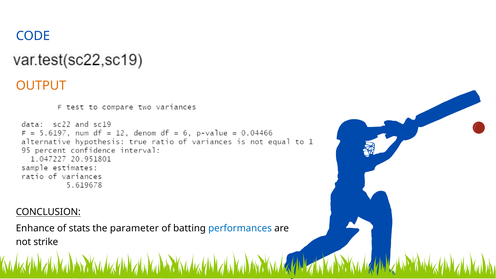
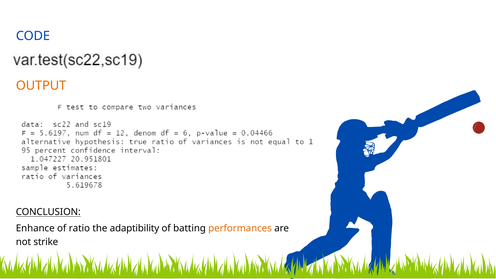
stats: stats -> ratio
parameter: parameter -> adaptibility
performances colour: blue -> orange
